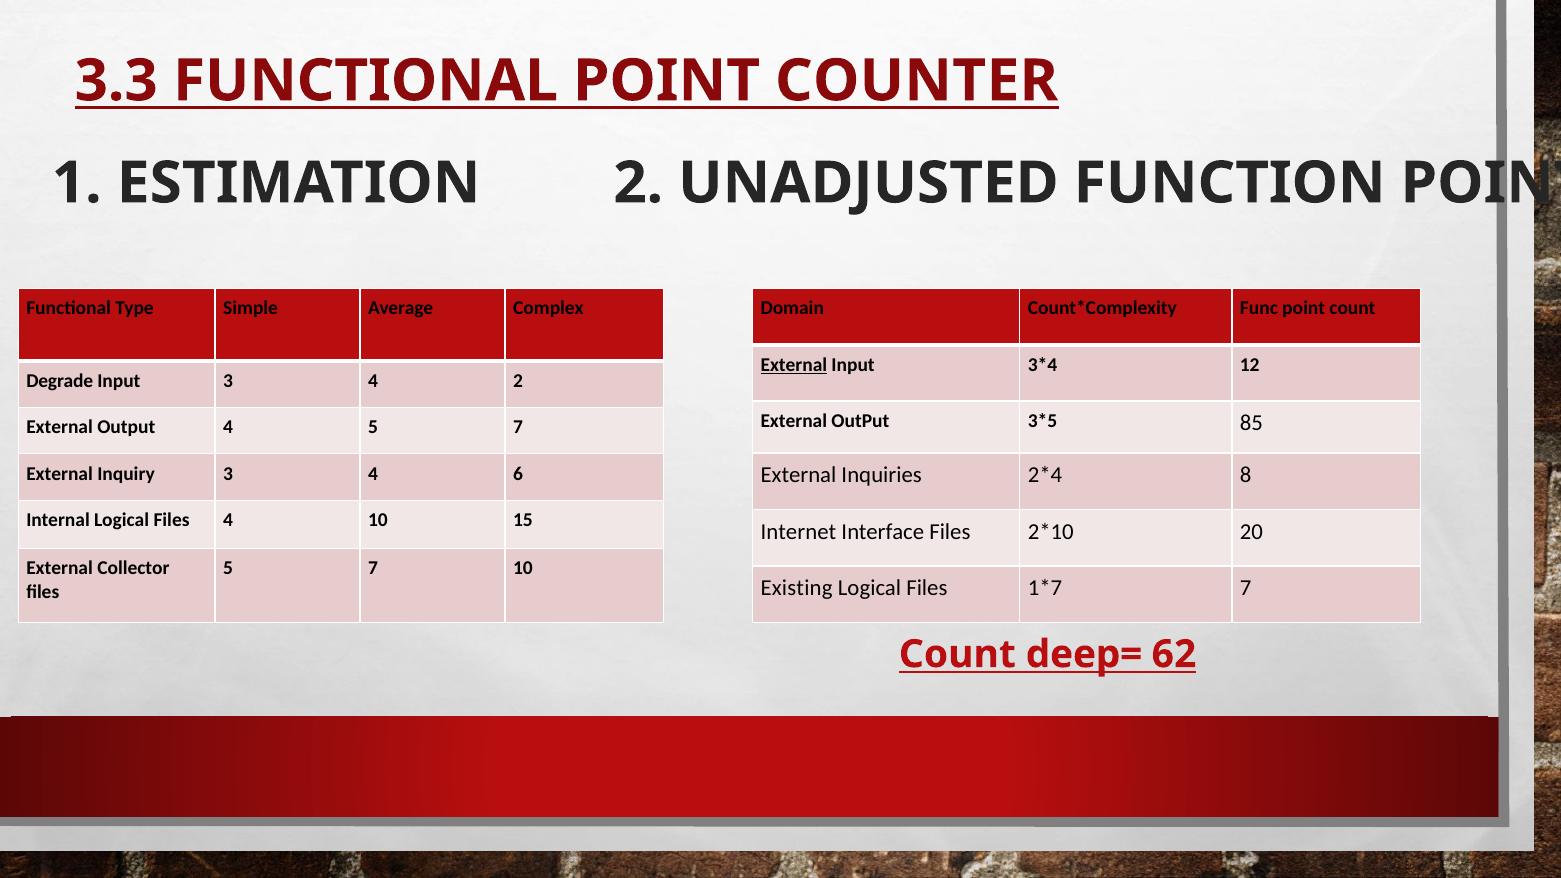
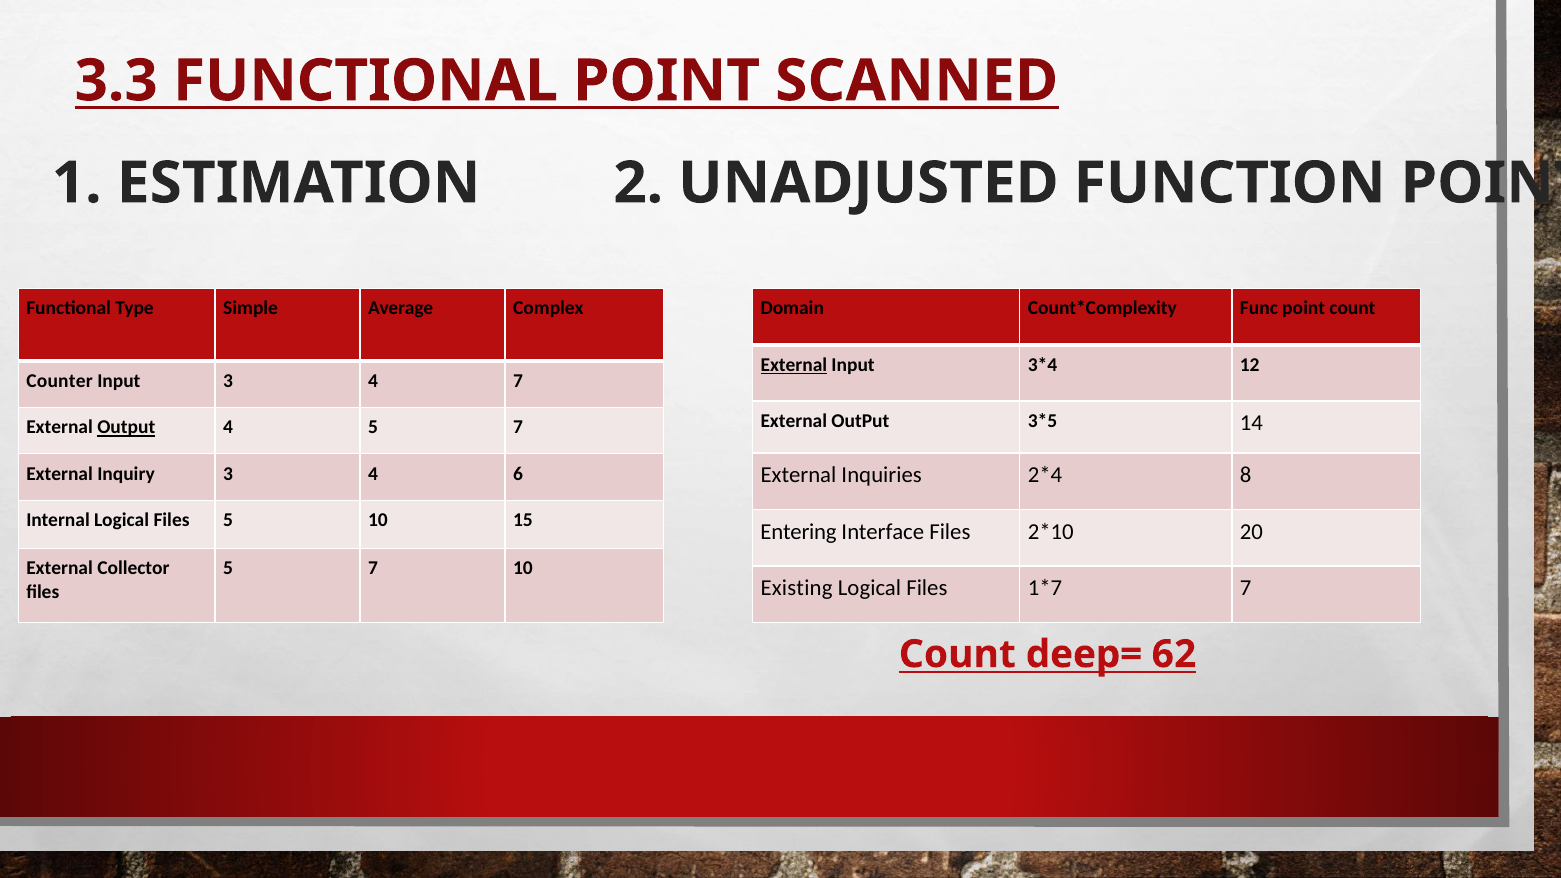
COUNTER: COUNTER -> SCANNED
Degrade: Degrade -> Counter
4 2: 2 -> 7
85: 85 -> 14
Output at (126, 428) underline: none -> present
Logical Files 4: 4 -> 5
Internet: Internet -> Entering
